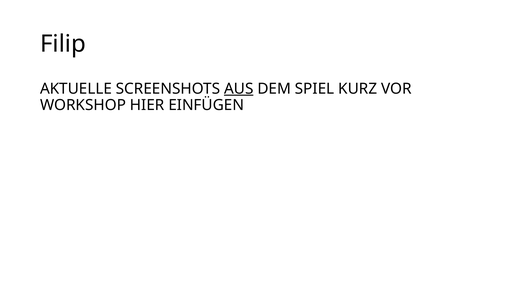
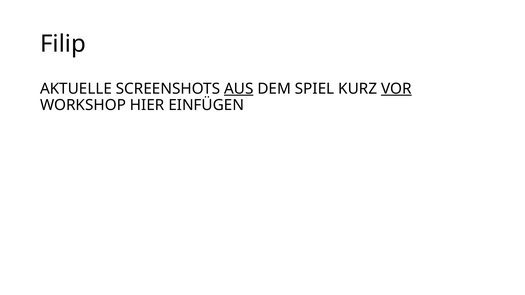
VOR underline: none -> present
